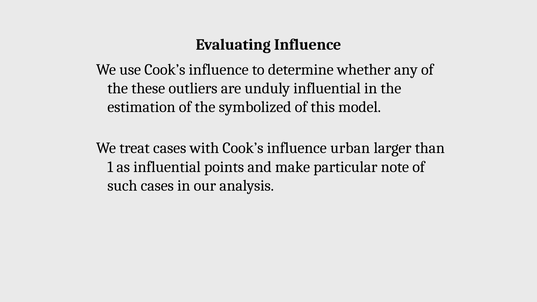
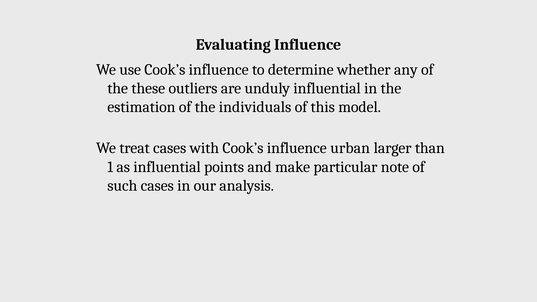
symbolized: symbolized -> individuals
